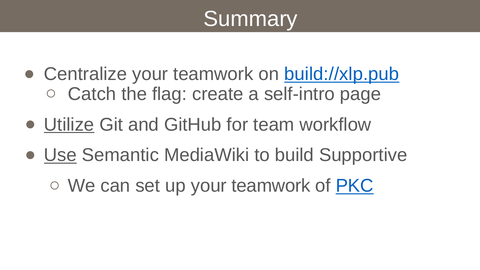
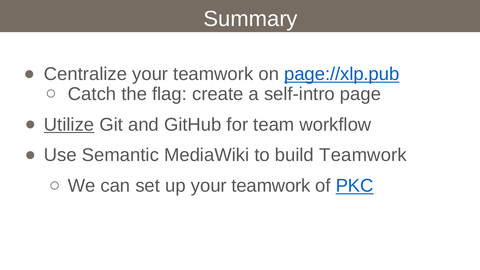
build://xlp.pub: build://xlp.pub -> page://xlp.pub
Use underline: present -> none
build Supportive: Supportive -> Teamwork
